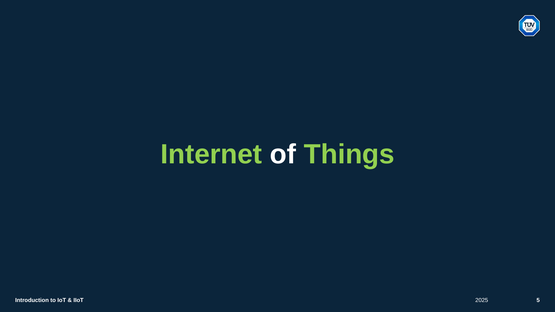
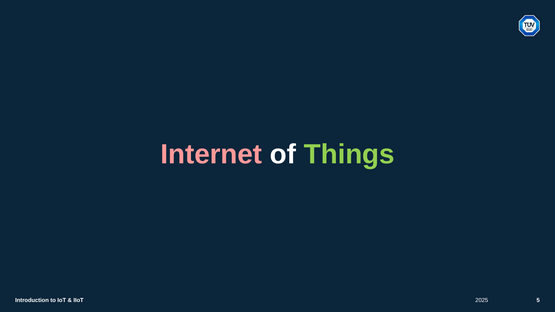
Internet colour: light green -> pink
